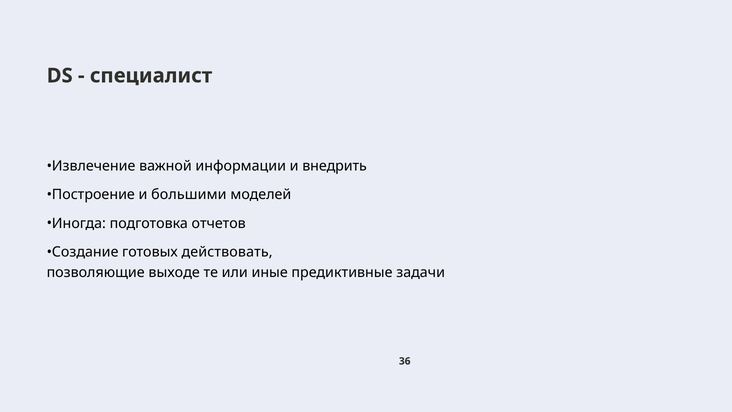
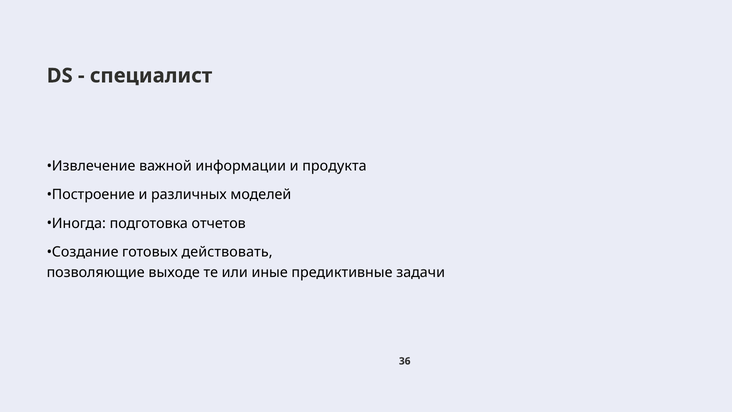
внедрить: внедрить -> продукта
большими: большими -> различных
